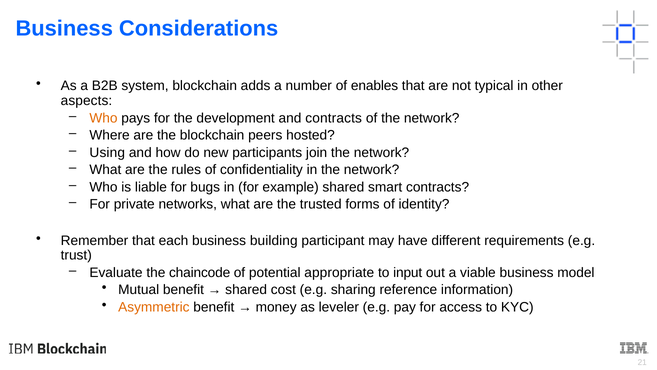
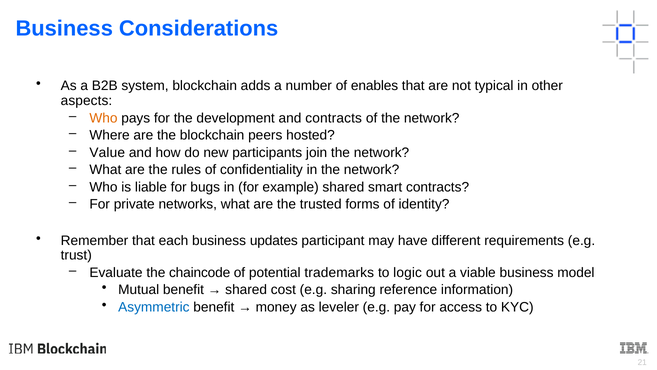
Using: Using -> Value
building: building -> updates
appropriate: appropriate -> trademarks
input: input -> logic
Asymmetric colour: orange -> blue
